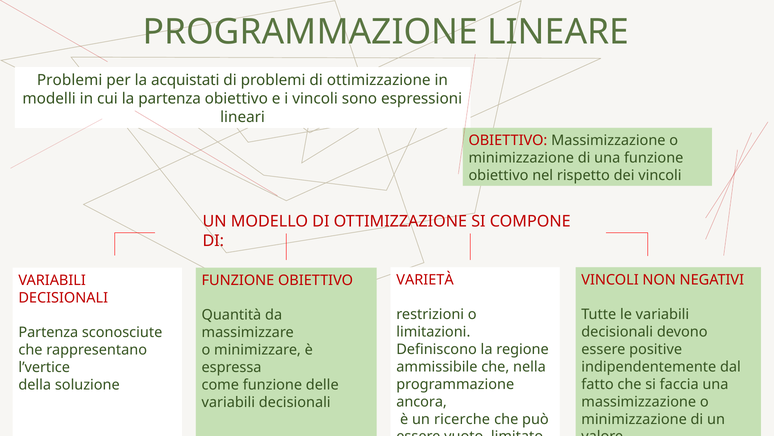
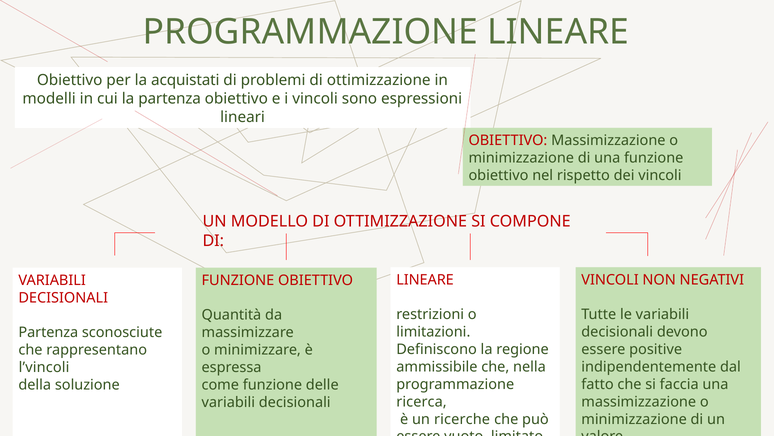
Problemi at (70, 80): Problemi -> Obiettivo
VARIETÀ at (425, 279): VARIETÀ -> LINEARE
l’vertice: l’vertice -> l’vincoli
ancora: ancora -> ricerca
